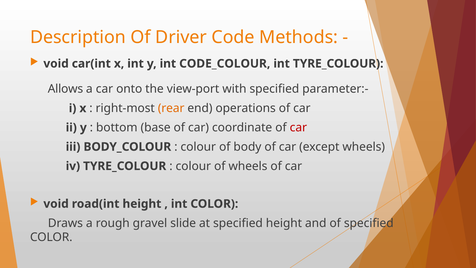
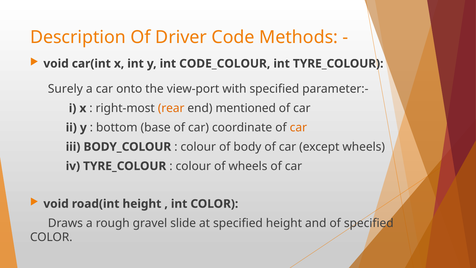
Allows: Allows -> Surely
operations: operations -> mentioned
car at (298, 127) colour: red -> orange
